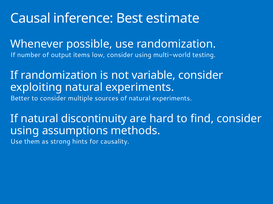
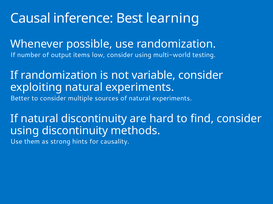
estimate: estimate -> learning
using assumptions: assumptions -> discontinuity
